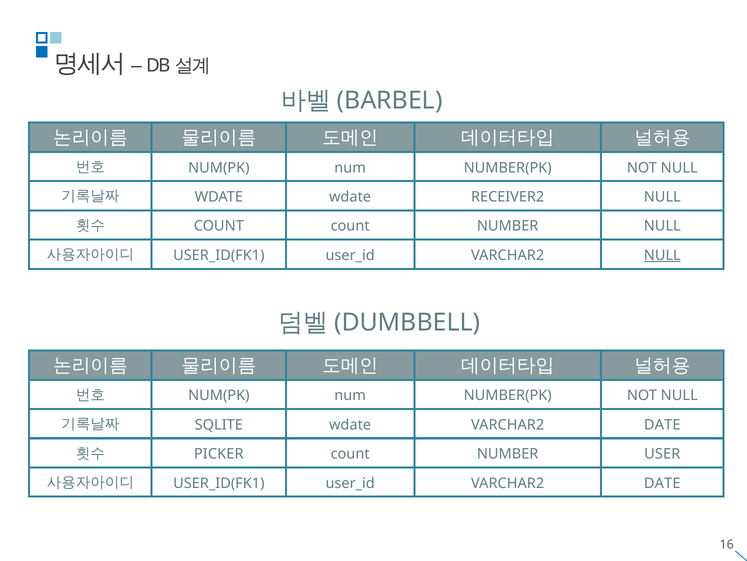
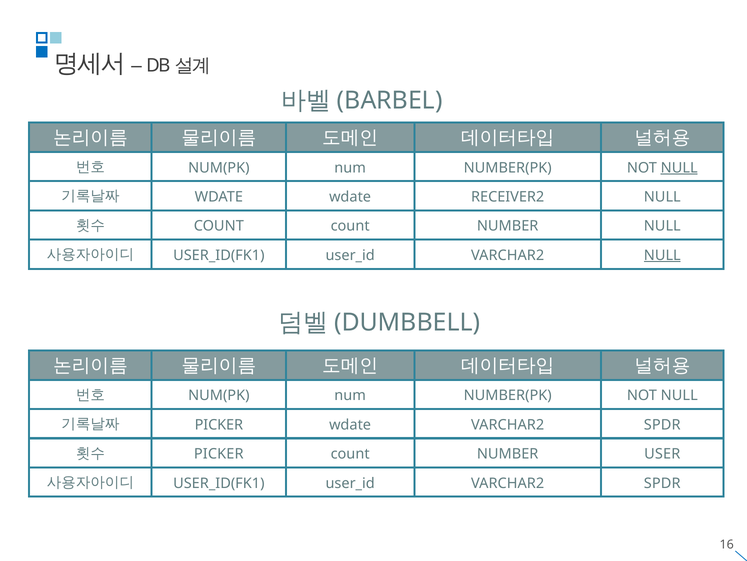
NULL at (679, 168) underline: none -> present
SQLITE at (219, 424): SQLITE -> PICKER
wdate VARCHAR2 DATE: DATE -> SPDR
DATE at (662, 483): DATE -> SPDR
